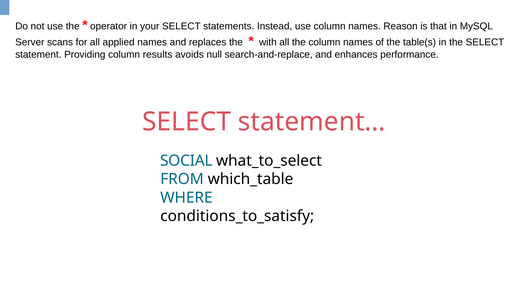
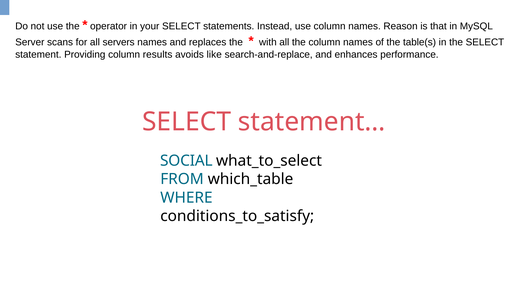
applied: applied -> servers
null: null -> like
